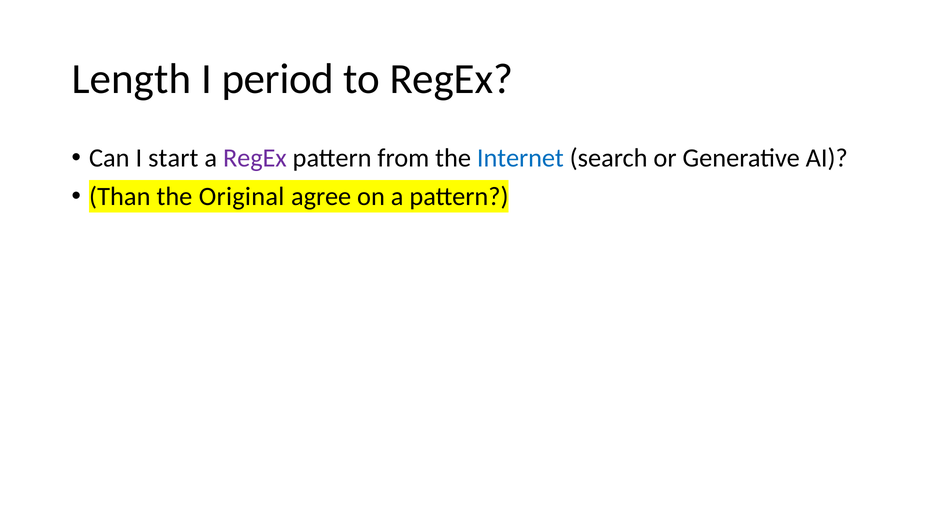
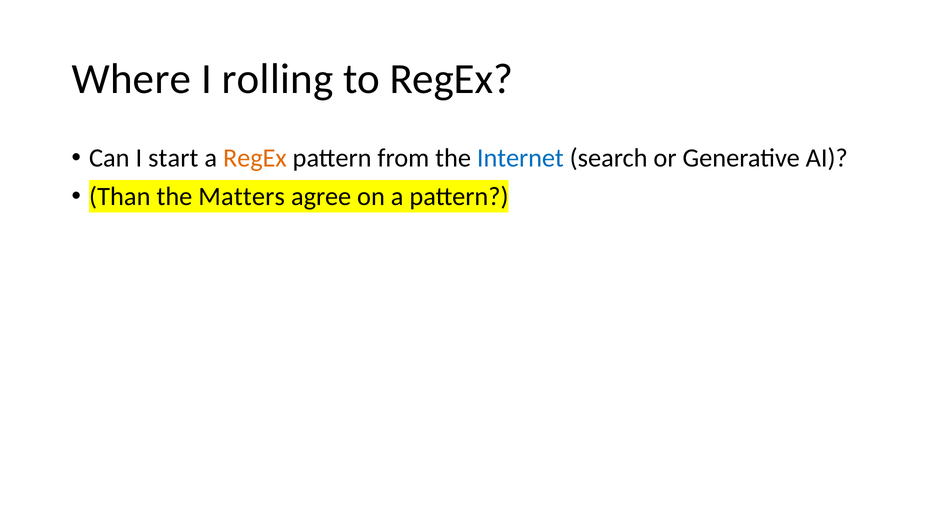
Length: Length -> Where
period: period -> rolling
RegEx at (255, 158) colour: purple -> orange
Original: Original -> Matters
